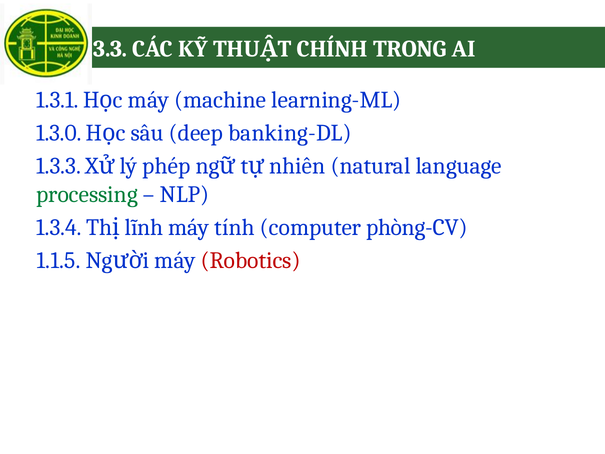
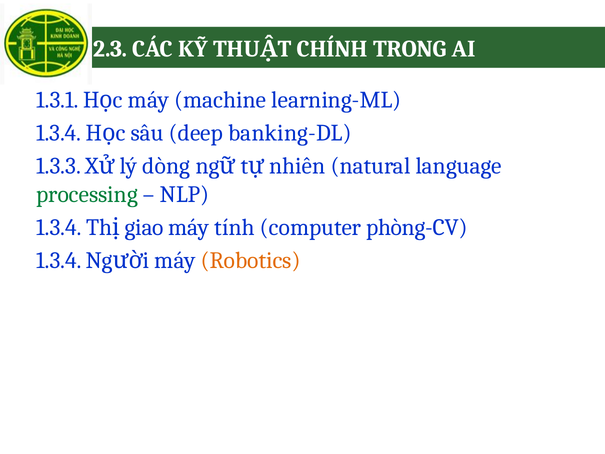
3.3: 3.3 -> 2.3
1.3.0 at (59, 133): 1.3.0 -> 1.3.4
phép: phép -> dòng
lĩnh: lĩnh -> giao
1.1.5 at (59, 260): 1.1.5 -> 1.3.4
Robotics colour: red -> orange
